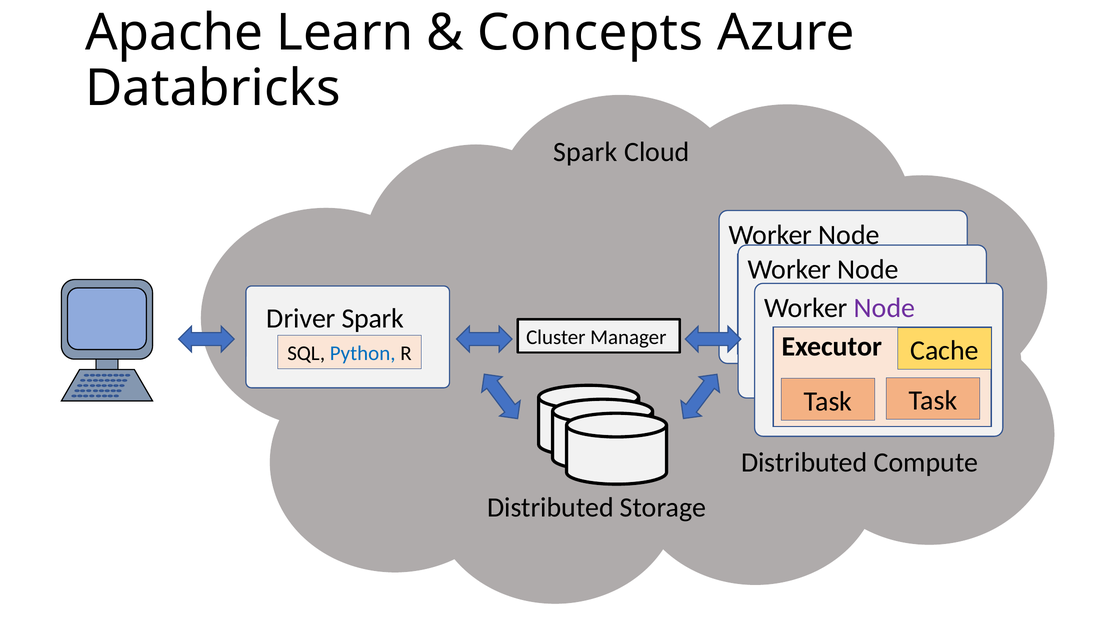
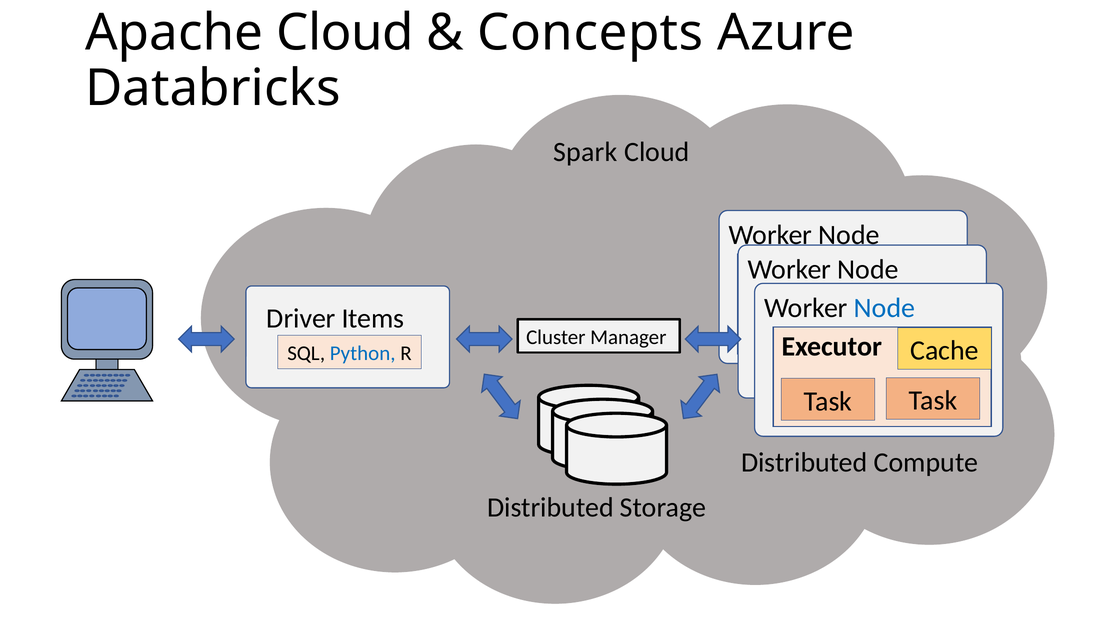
Apache Learn: Learn -> Cloud
Node at (885, 308) colour: purple -> blue
Driver Spark: Spark -> Items
